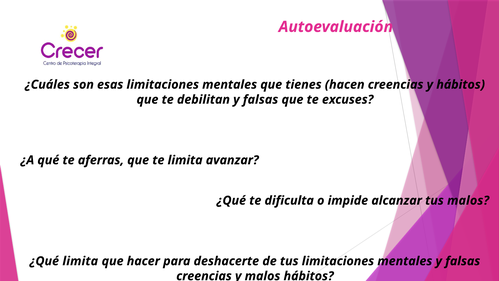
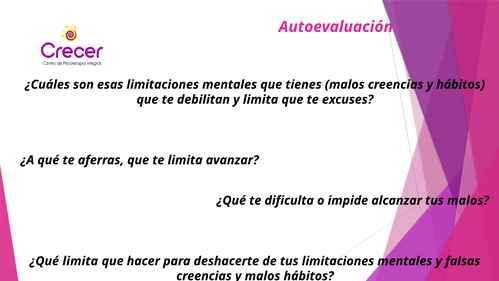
tienes hacen: hacen -> malos
debilitan y falsas: falsas -> limita
